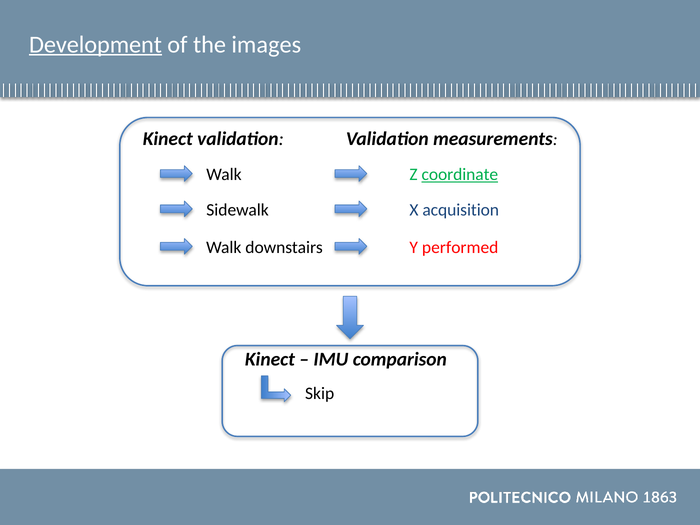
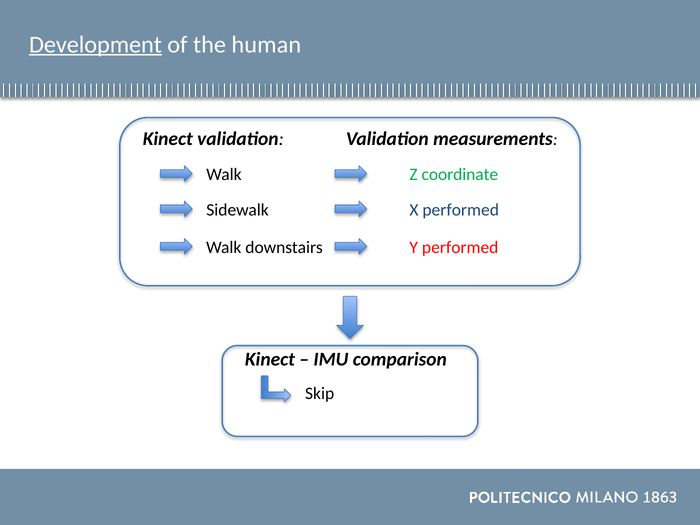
images: images -> human
coordinate underline: present -> none
X acquisition: acquisition -> performed
